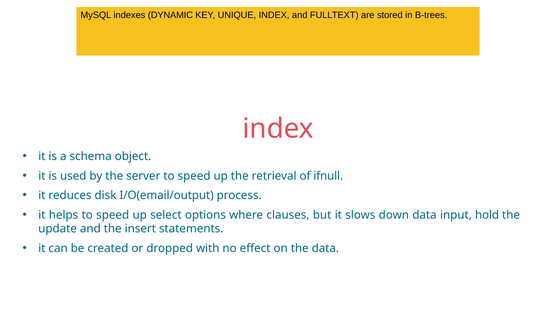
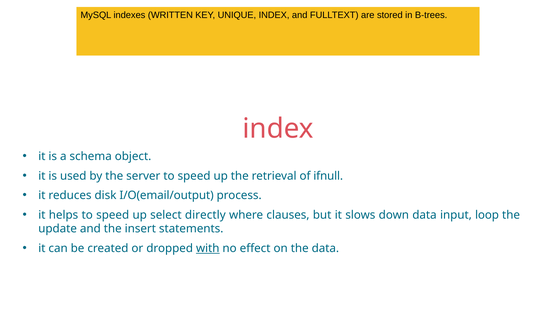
DYNAMIC: DYNAMIC -> WRITTEN
options: options -> directly
hold: hold -> loop
with underline: none -> present
